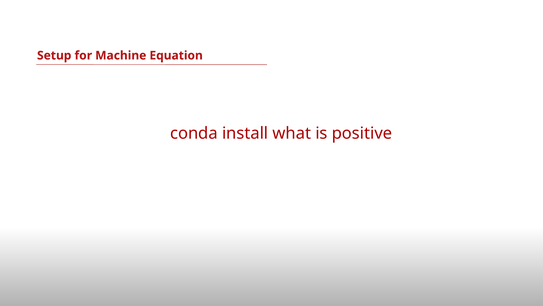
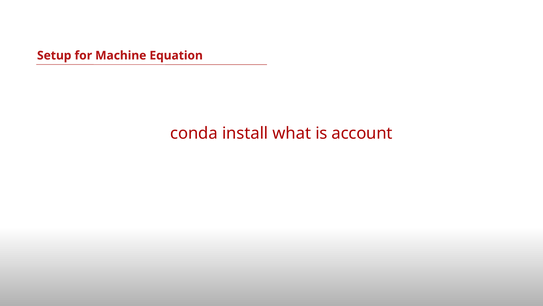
positive: positive -> account
